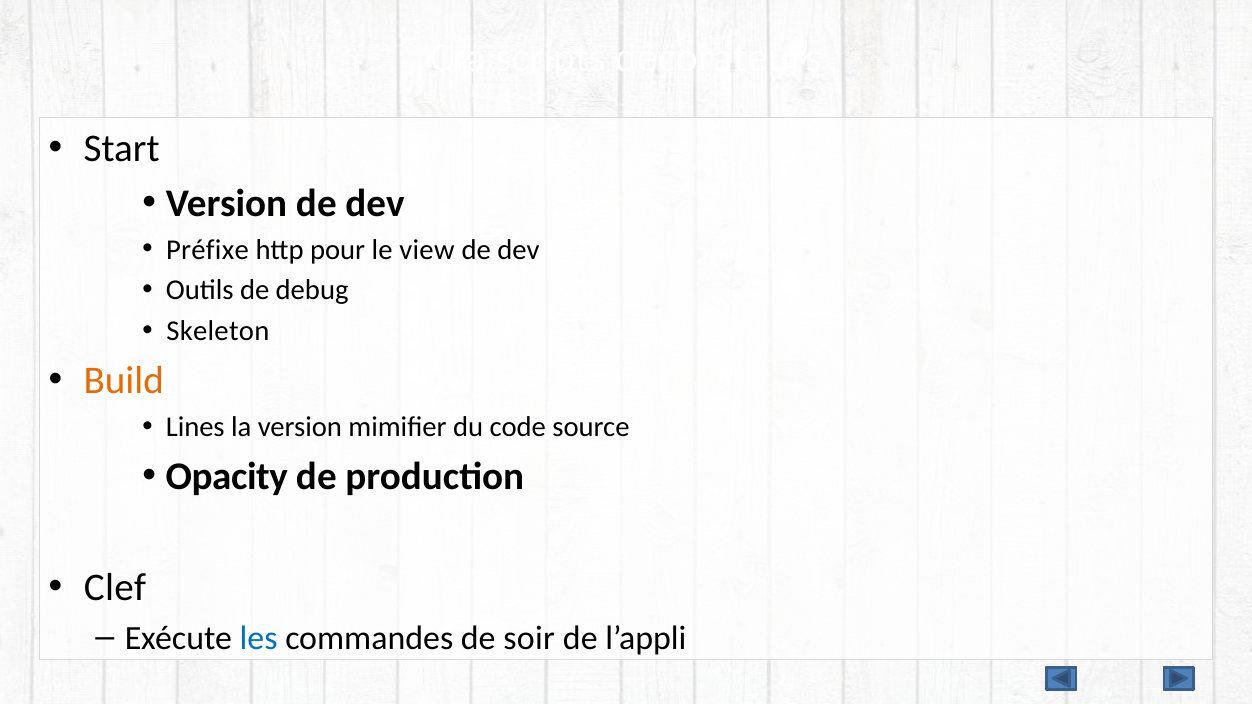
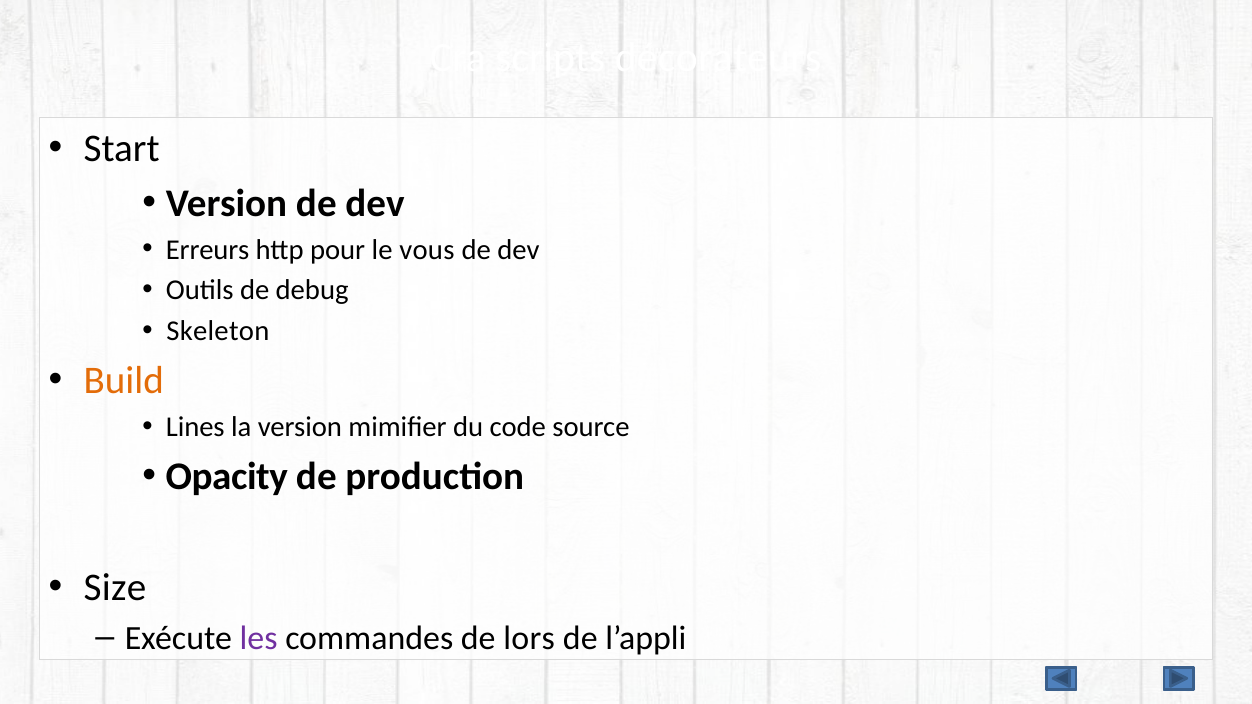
Préfixe: Préfixe -> Erreurs
view: view -> vous
Clef: Clef -> Size
les colour: blue -> purple
soir: soir -> lors
